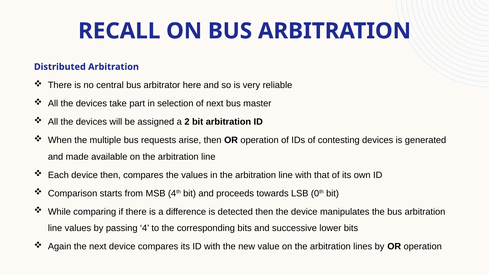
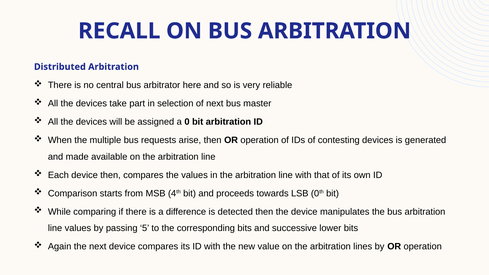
2: 2 -> 0
4: 4 -> 5
